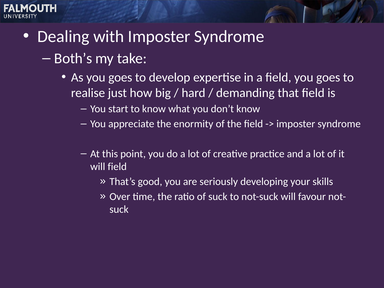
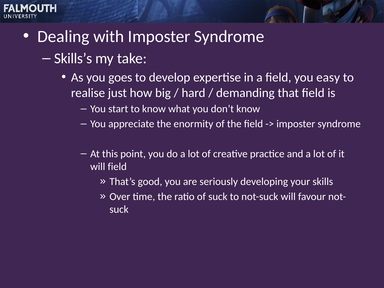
Both’s: Both’s -> Skills’s
field you goes: goes -> easy
